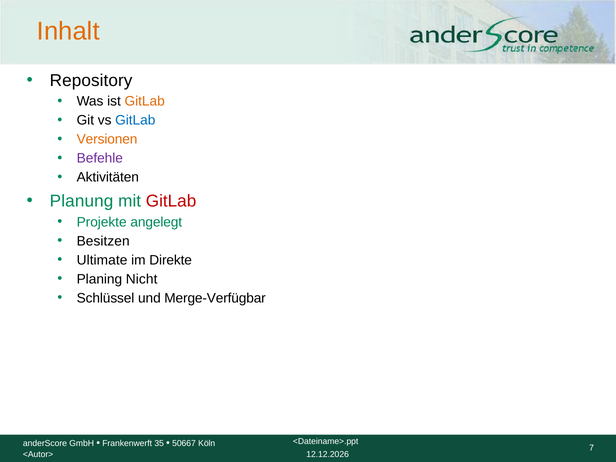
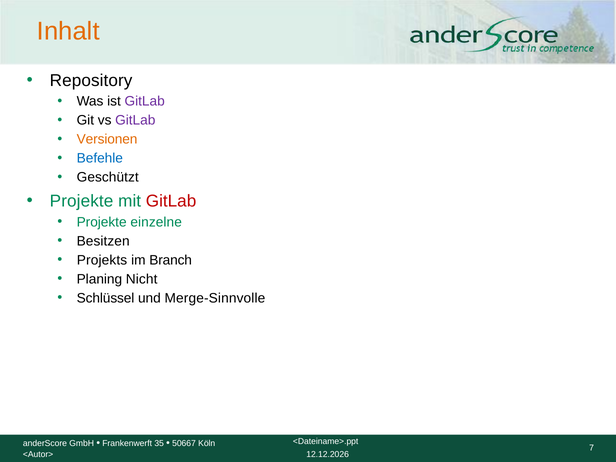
GitLab at (145, 101) colour: orange -> purple
GitLab at (135, 120) colour: blue -> purple
Befehle colour: purple -> blue
Aktivitäten: Aktivitäten -> Geschützt
Planung at (82, 201): Planung -> Projekte
angelegt: angelegt -> einzelne
Ultimate: Ultimate -> Projekts
Direkte: Direkte -> Branch
Merge-Verfügbar: Merge-Verfügbar -> Merge-Sinnvolle
